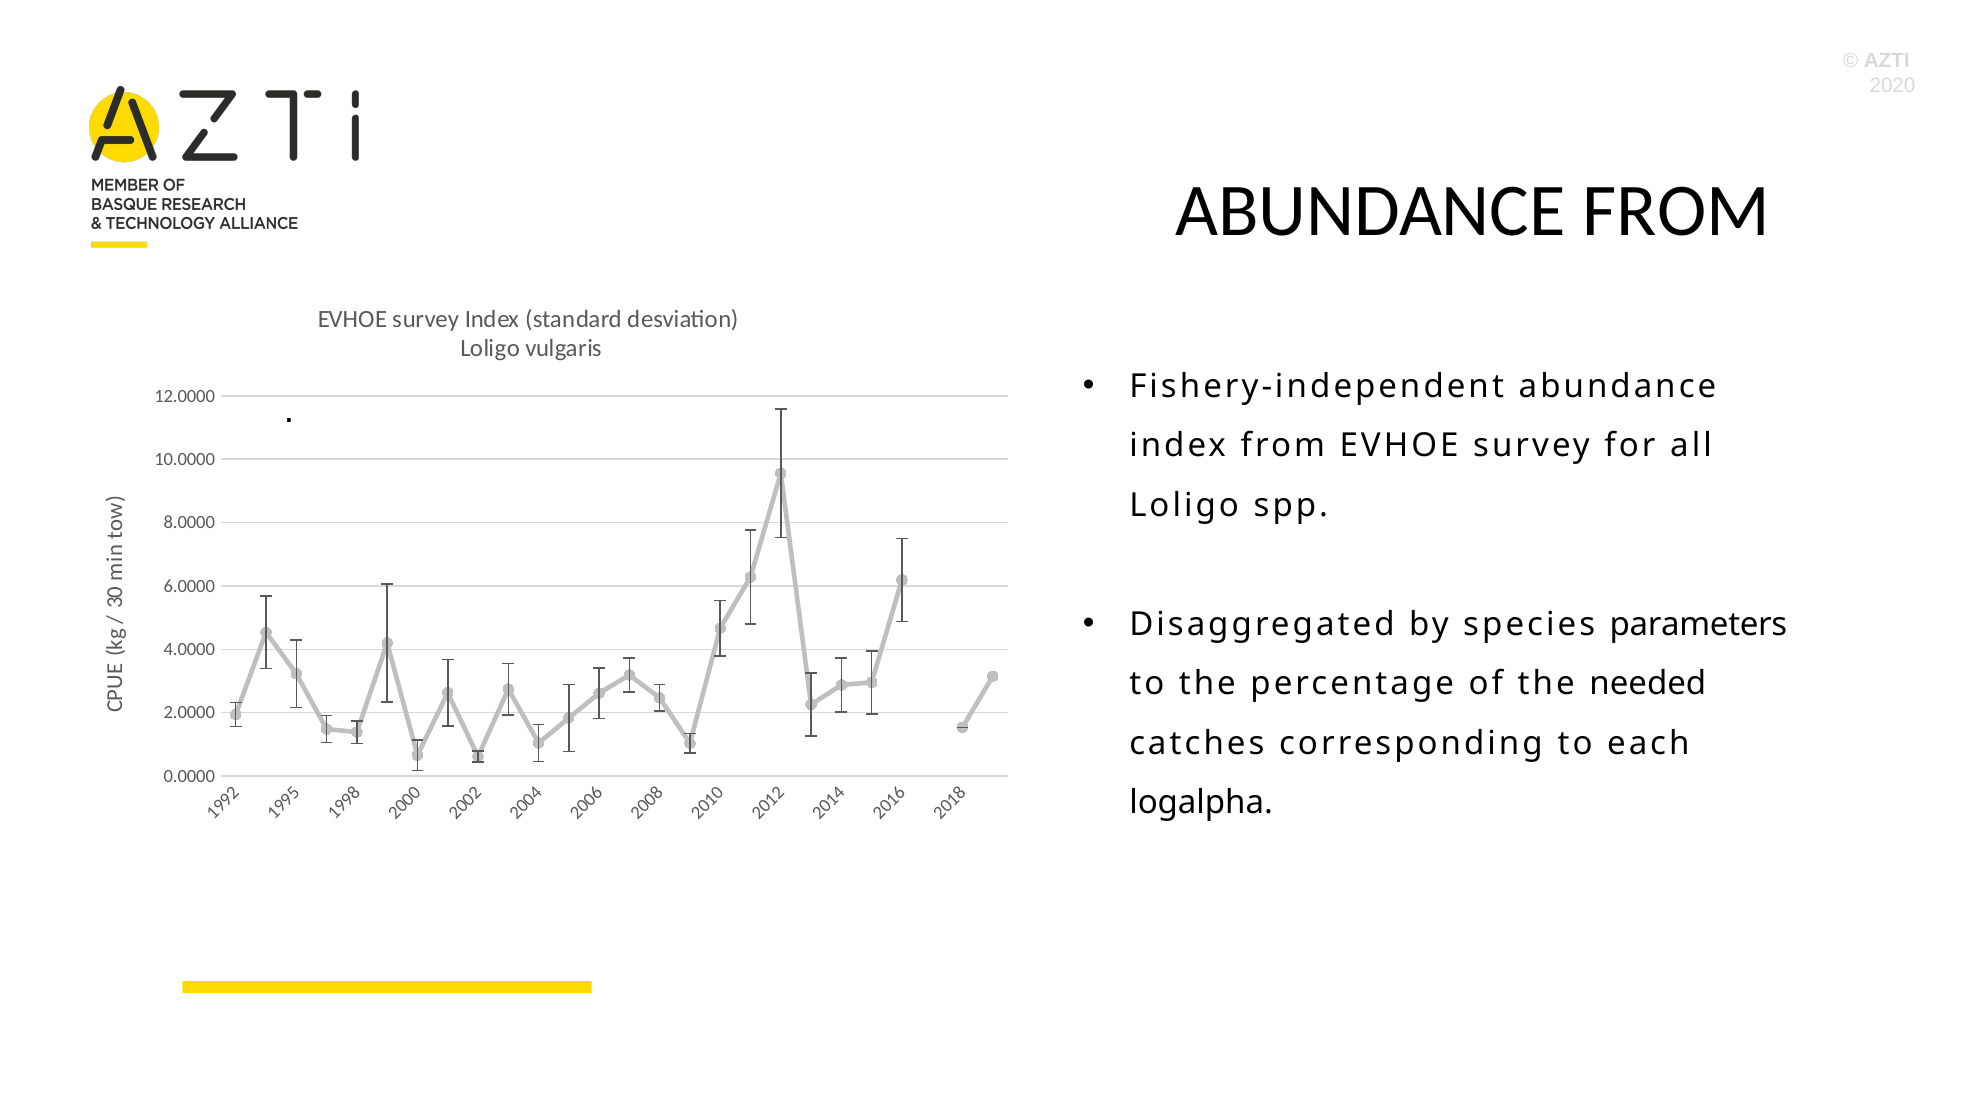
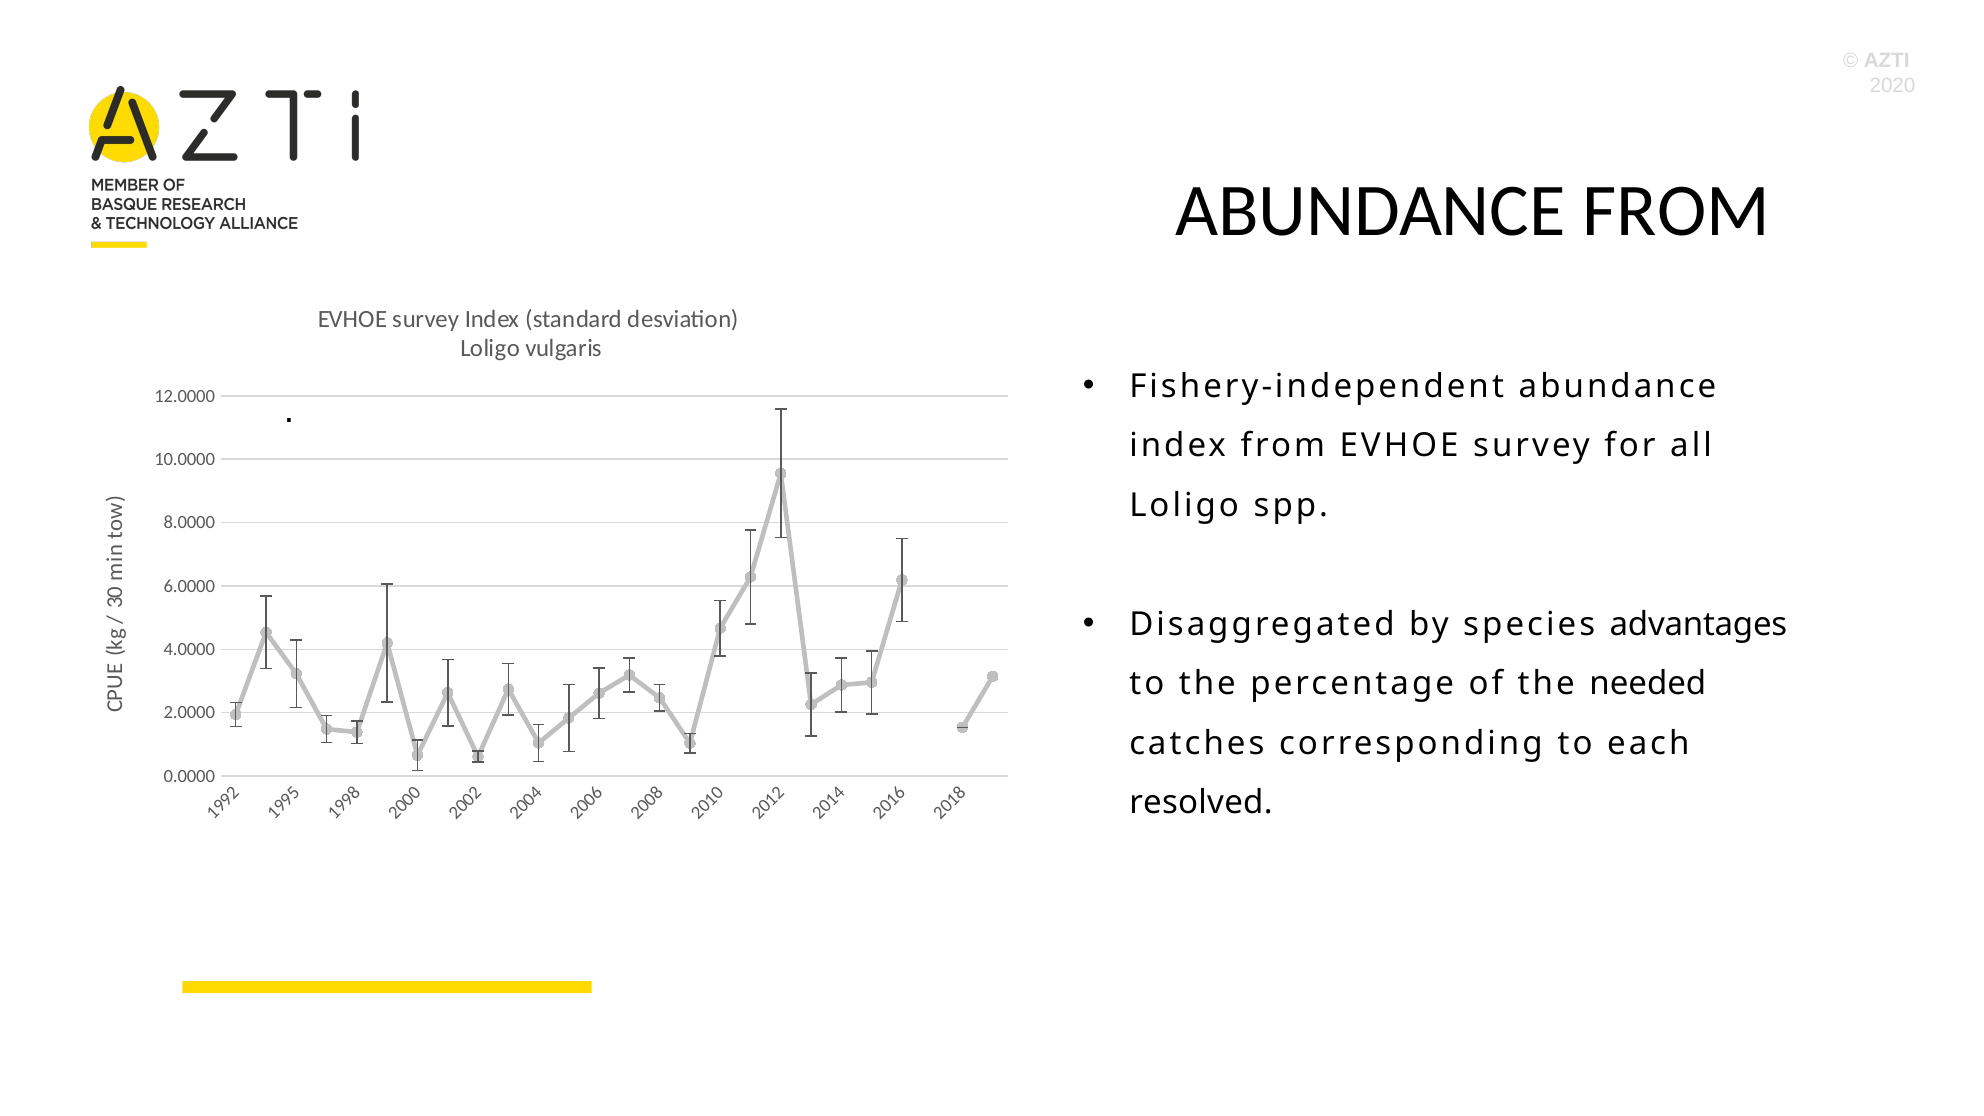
parameters: parameters -> advantages
logalpha: logalpha -> resolved
